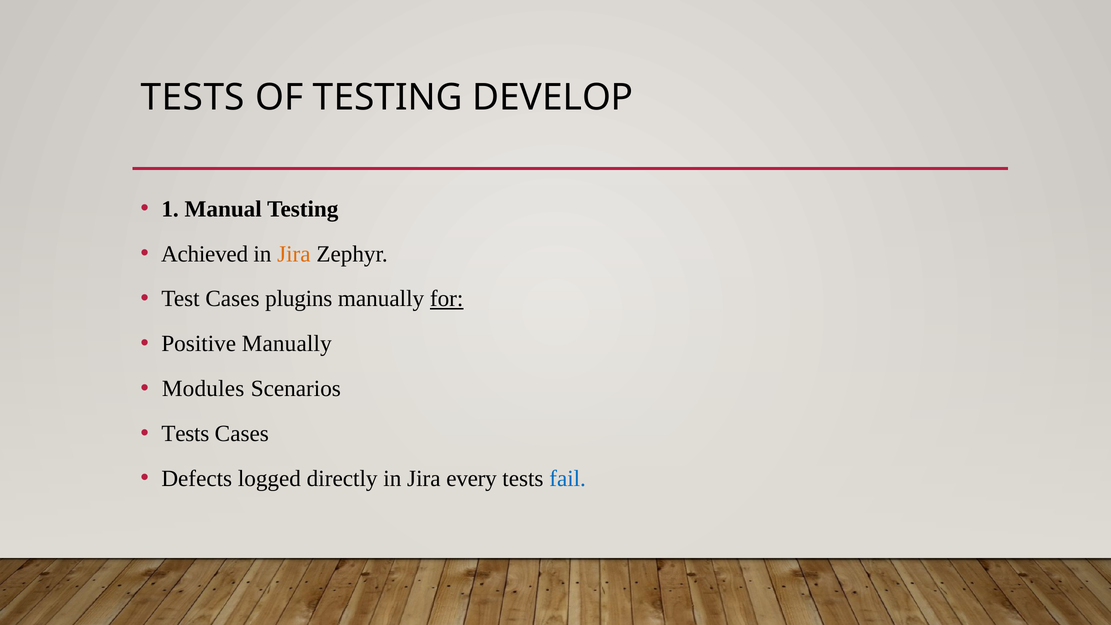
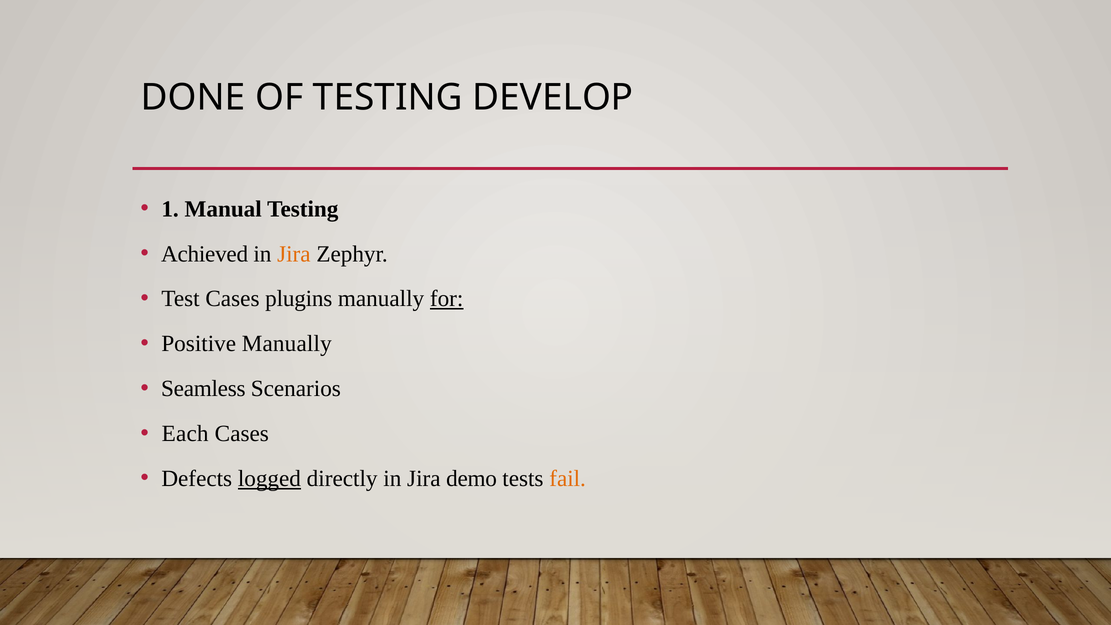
TESTS at (193, 97): TESTS -> DONE
Modules: Modules -> Seamless
Tests at (185, 434): Tests -> Each
logged underline: none -> present
every: every -> demo
fail colour: blue -> orange
